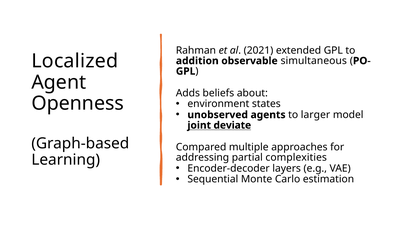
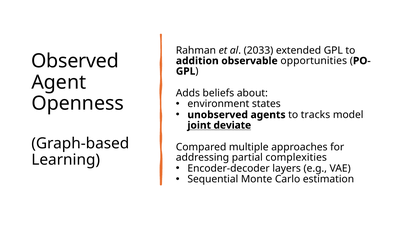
2021: 2021 -> 2033
Localized: Localized -> Observed
simultaneous: simultaneous -> opportunities
larger: larger -> tracks
